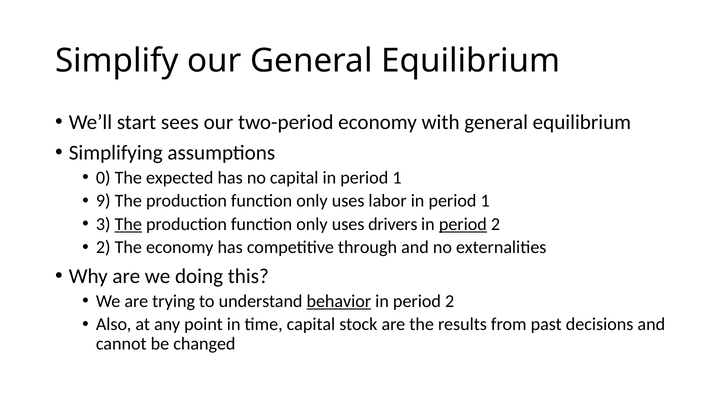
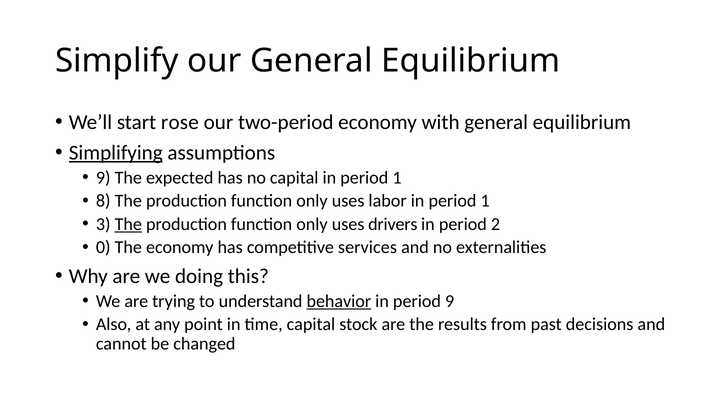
sees: sees -> rose
Simplifying underline: none -> present
0 at (103, 178): 0 -> 9
9: 9 -> 8
period at (463, 224) underline: present -> none
2 at (103, 248): 2 -> 0
through: through -> services
2 at (450, 301): 2 -> 9
